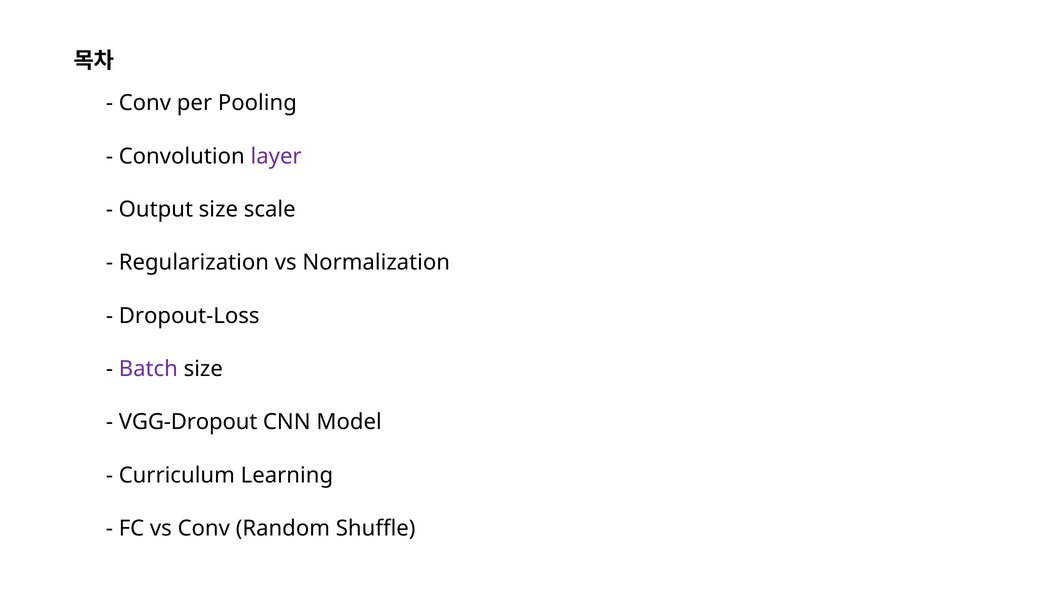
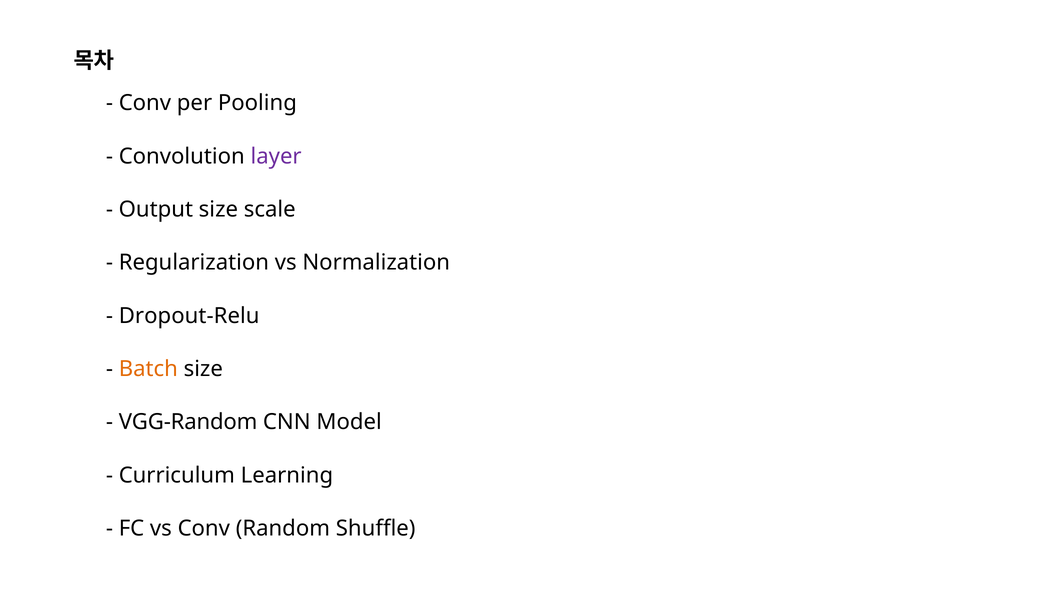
Dropout-Loss: Dropout-Loss -> Dropout-Relu
Batch colour: purple -> orange
VGG-Dropout: VGG-Dropout -> VGG-Random
